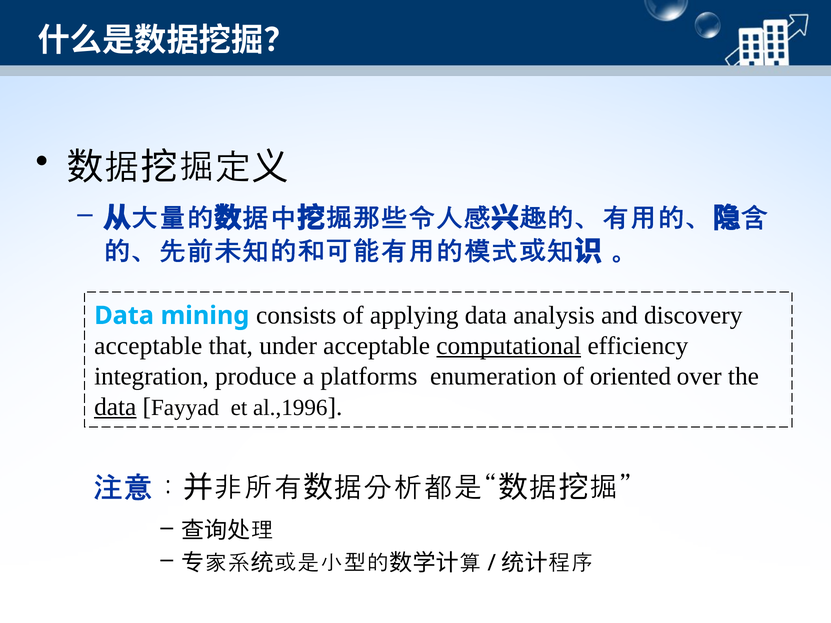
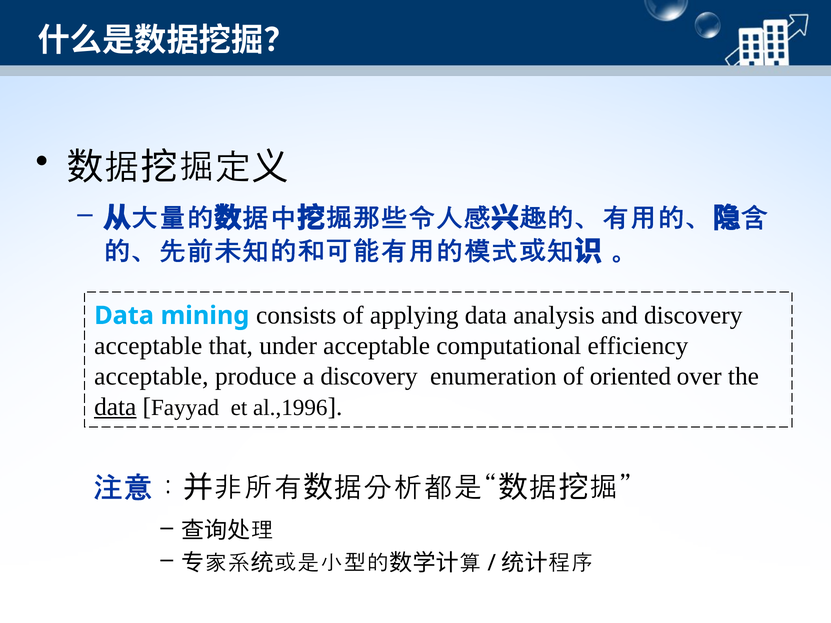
computational underline: present -> none
integration at (152, 377): integration -> acceptable
a platforms: platforms -> discovery
